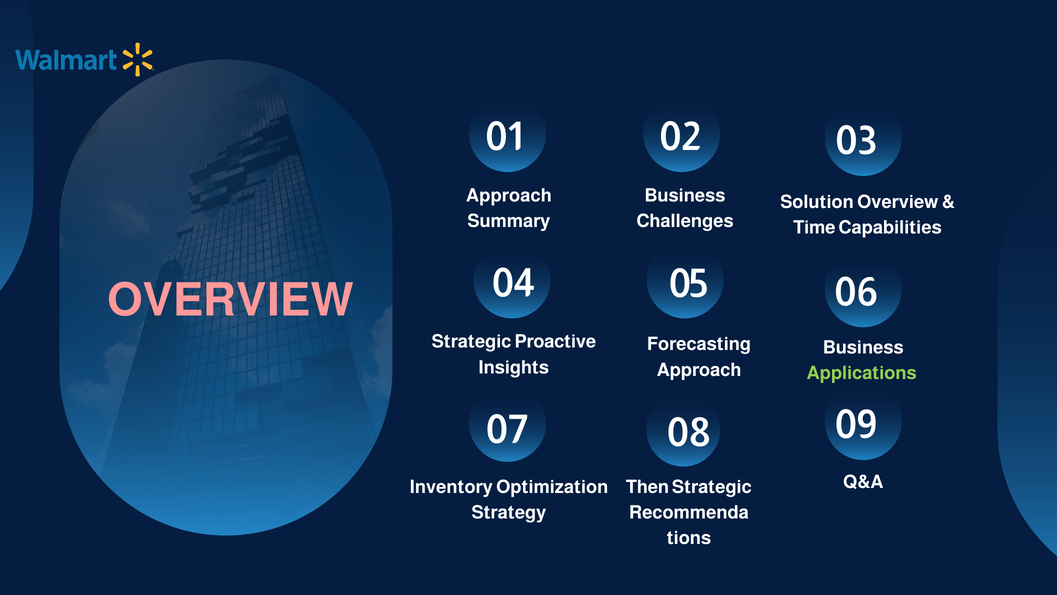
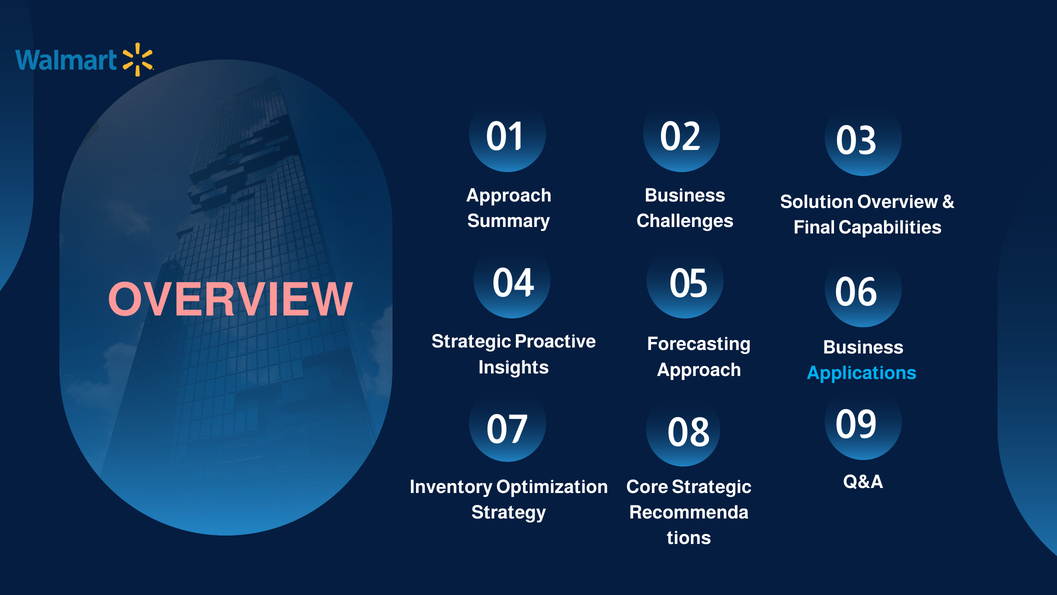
Time: Time -> Final
Applications colour: light green -> light blue
Then: Then -> Core
